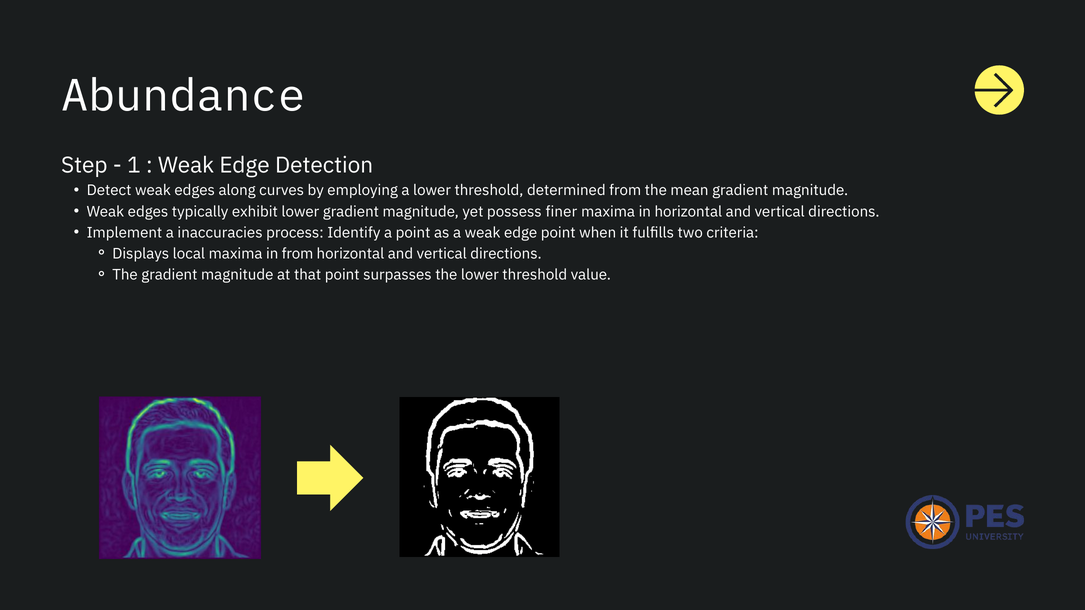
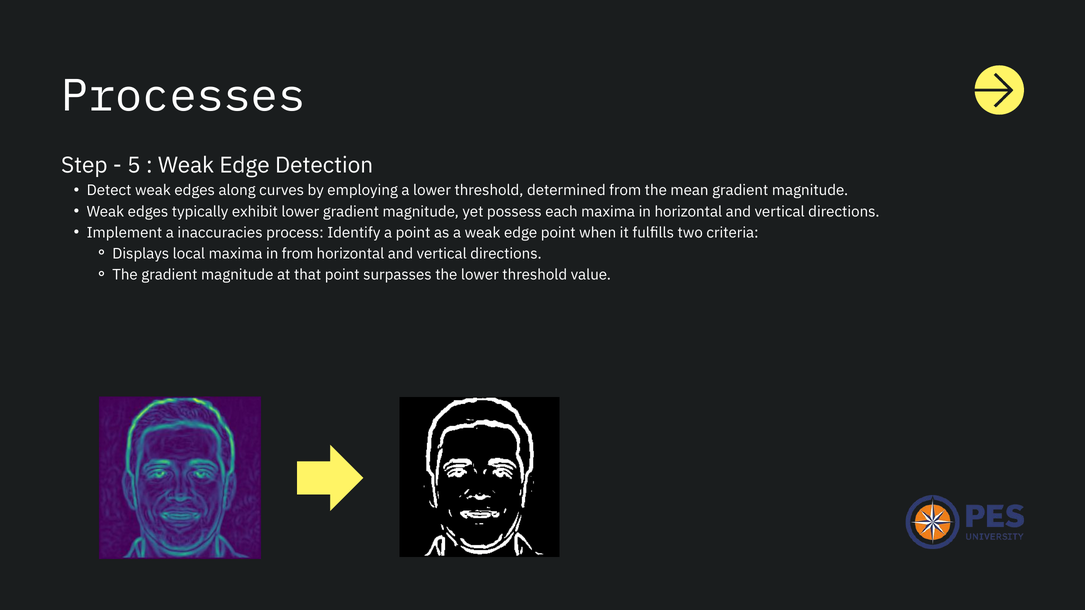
Abundance: Abundance -> Processes
1: 1 -> 5
finer: finer -> each
